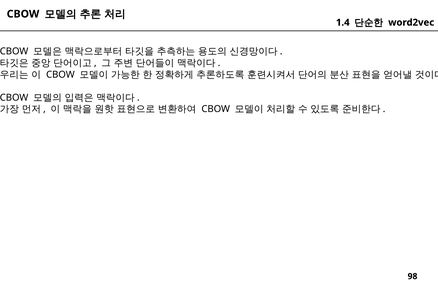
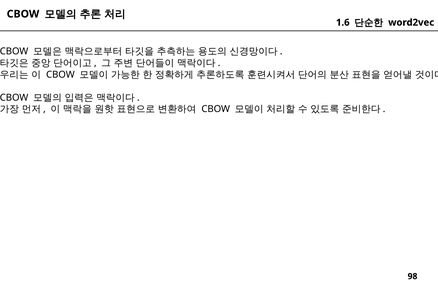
1.4: 1.4 -> 1.6
